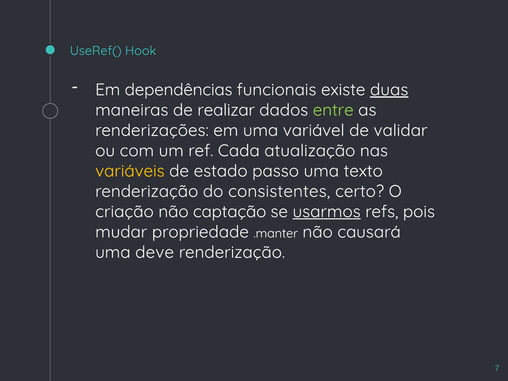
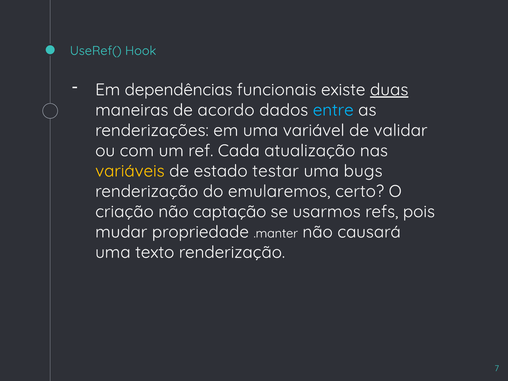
realizar: realizar -> acordo
entre colour: light green -> light blue
passo: passo -> testar
texto: texto -> bugs
consistentes: consistentes -> emularemos
usarmos underline: present -> none
deve: deve -> texto
